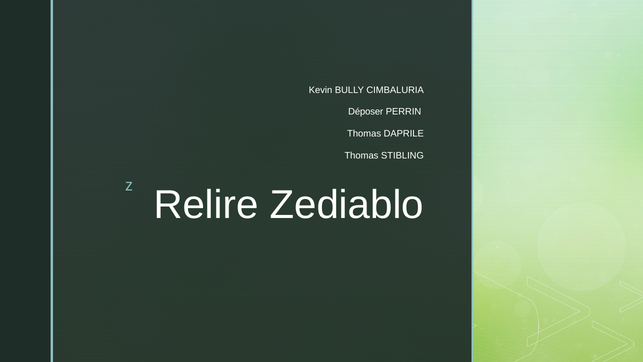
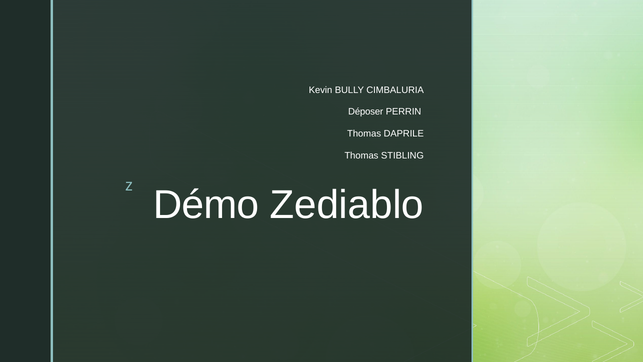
Relire: Relire -> Démo
